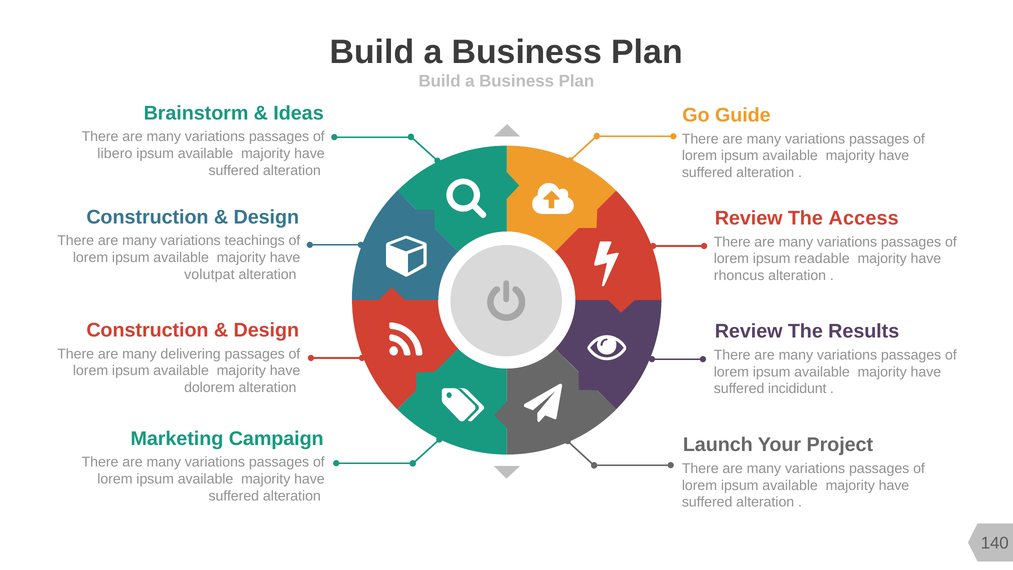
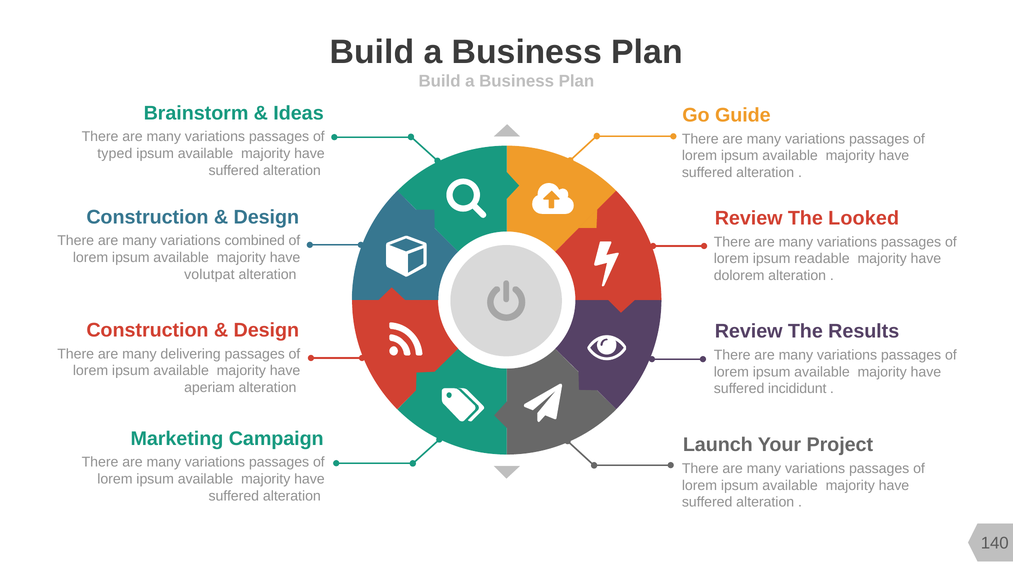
libero: libero -> typed
Access: Access -> Looked
teachings: teachings -> combined
rhoncus: rhoncus -> dolorem
dolorem: dolorem -> aperiam
